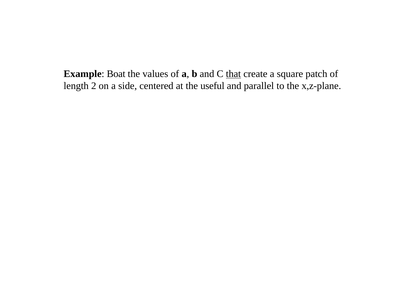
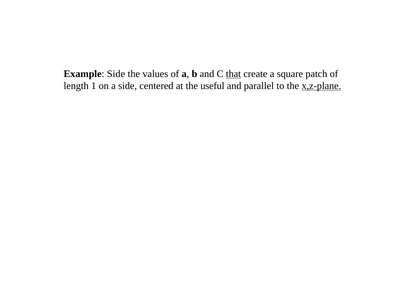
Example Boat: Boat -> Side
2: 2 -> 1
x,z-plane underline: none -> present
